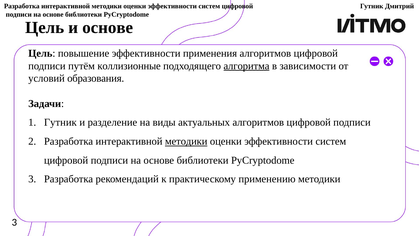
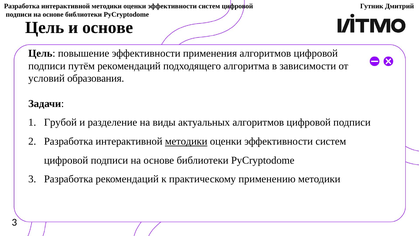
путём коллизионные: коллизионные -> рекомендаций
алгоритма underline: present -> none
Гутник at (60, 122): Гутник -> Грубой
